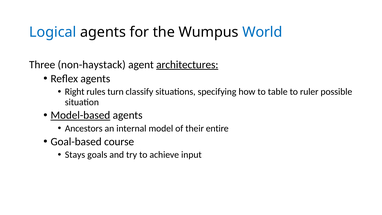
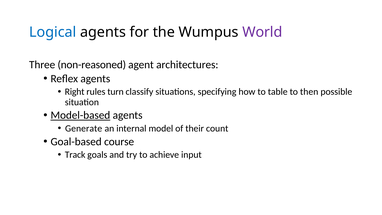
World colour: blue -> purple
non-haystack: non-haystack -> non-reasoned
architectures underline: present -> none
ruler: ruler -> then
Ancestors: Ancestors -> Generate
entire: entire -> count
Stays: Stays -> Track
